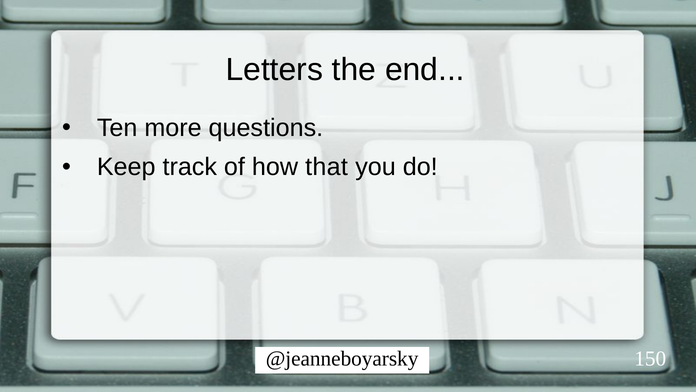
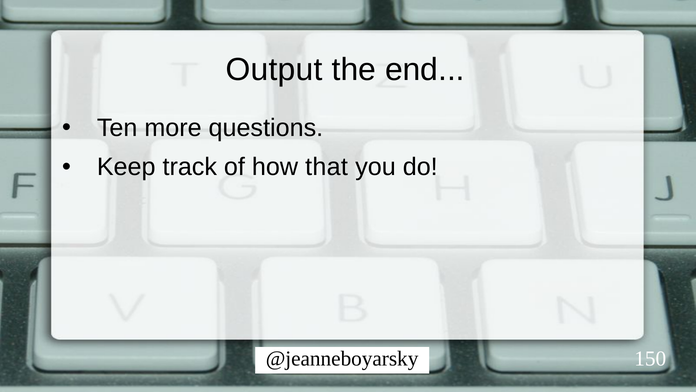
Letters: Letters -> Output
